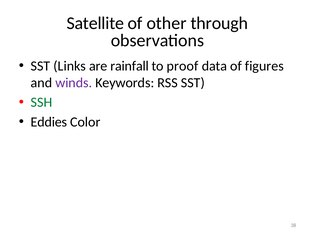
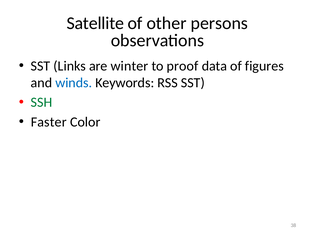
through: through -> persons
rainfall: rainfall -> winter
winds colour: purple -> blue
Eddies: Eddies -> Faster
